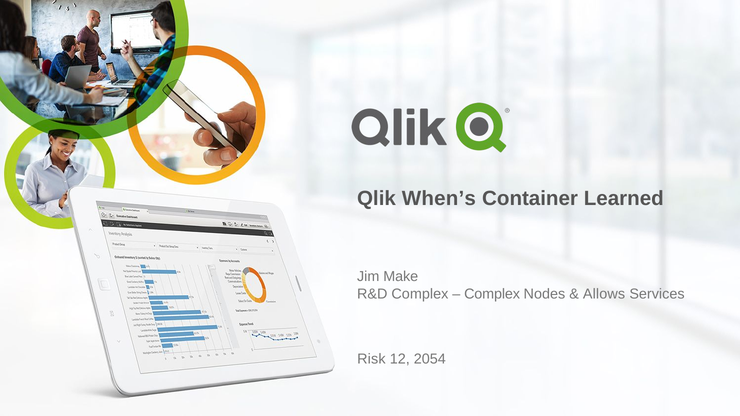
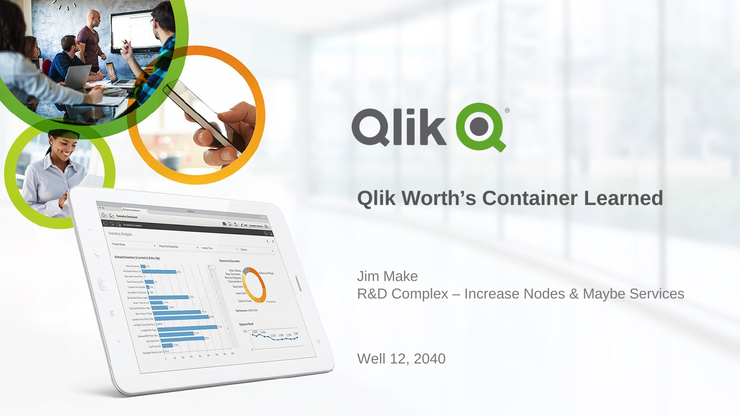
When’s: When’s -> Worth’s
Complex at (492, 294): Complex -> Increase
Allows: Allows -> Maybe
Risk: Risk -> Well
2054: 2054 -> 2040
